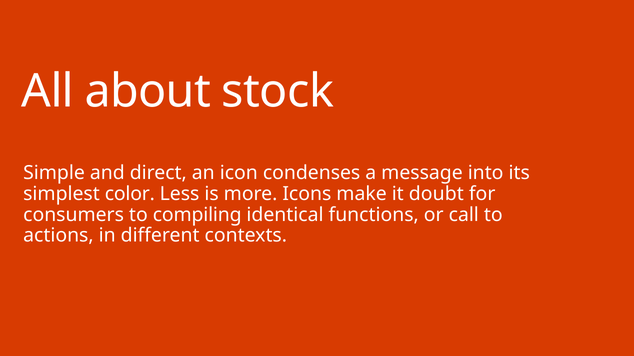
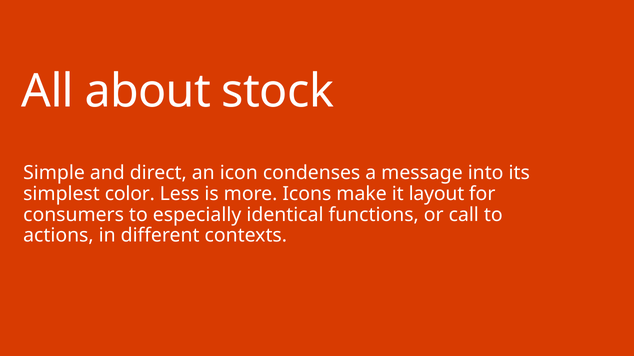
doubt: doubt -> layout
compiling: compiling -> especially
